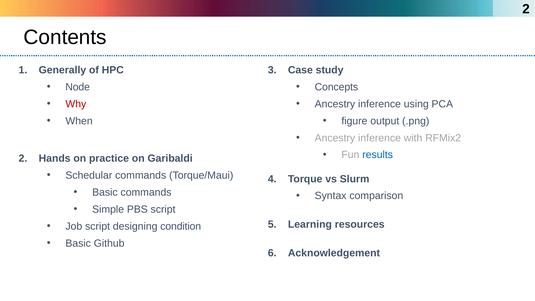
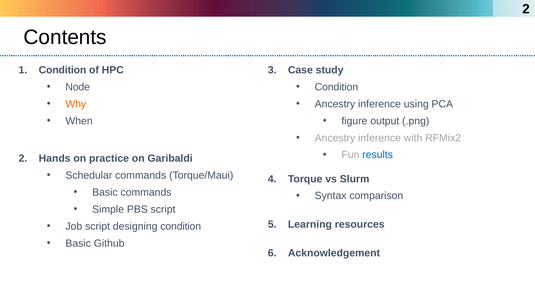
1 Generally: Generally -> Condition
Concepts at (336, 87): Concepts -> Condition
Why colour: red -> orange
